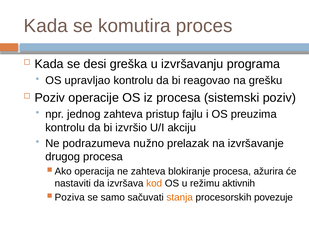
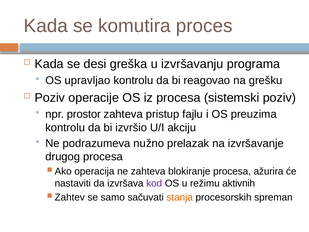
jednog: jednog -> prostor
kod colour: orange -> purple
Poziva: Poziva -> Zahtev
povezuje: povezuje -> spreman
